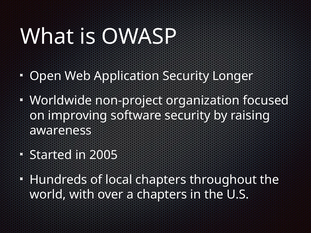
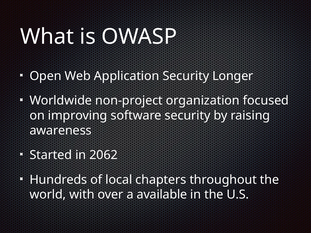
2005: 2005 -> 2062
a chapters: chapters -> available
